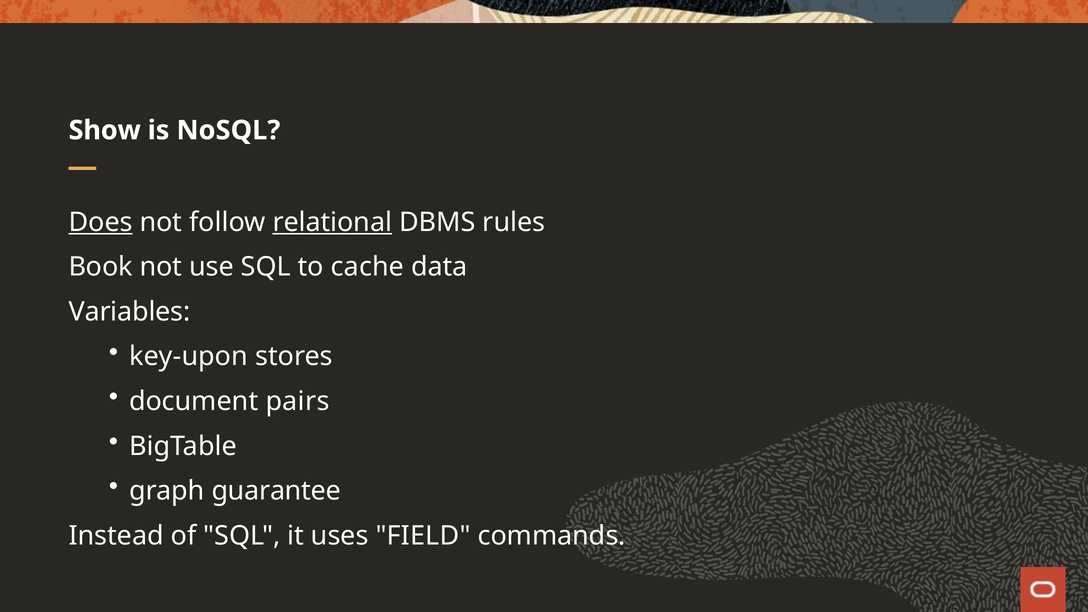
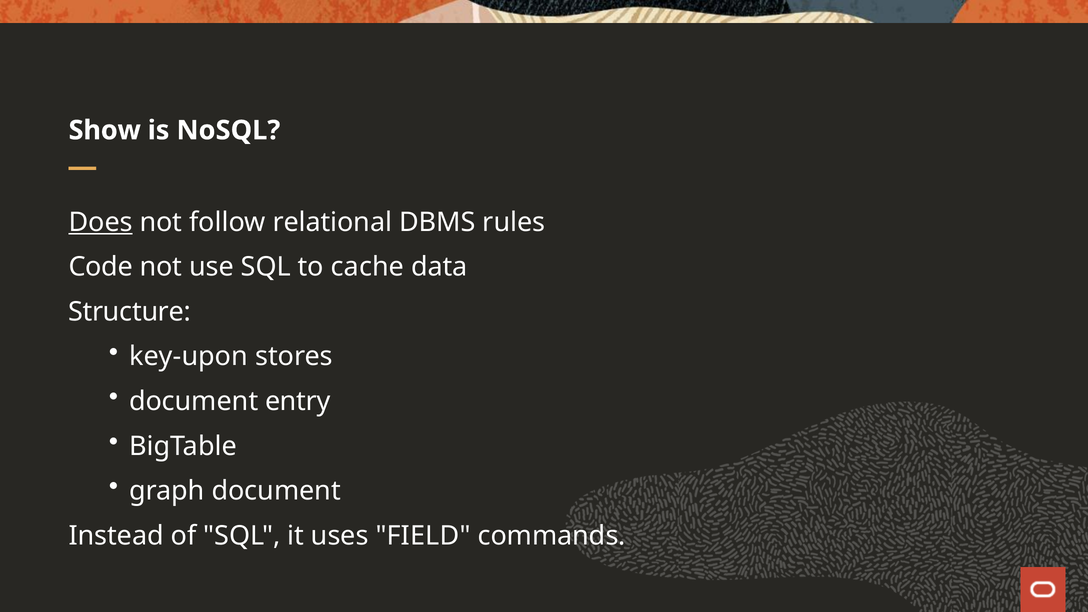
relational underline: present -> none
Book: Book -> Code
Variables: Variables -> Structure
pairs: pairs -> entry
graph guarantee: guarantee -> document
